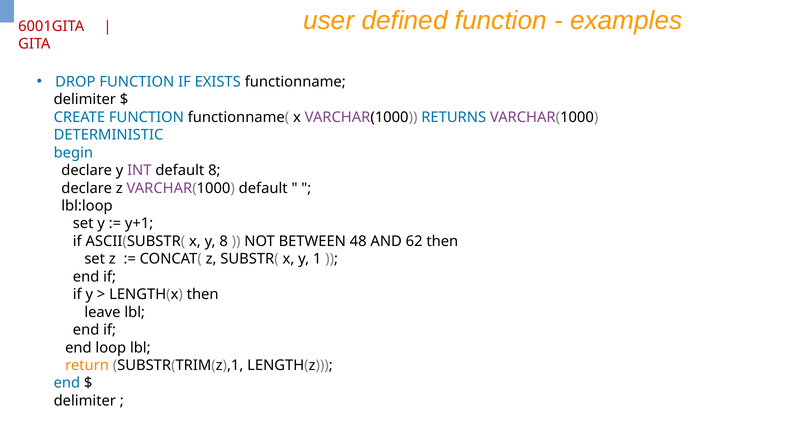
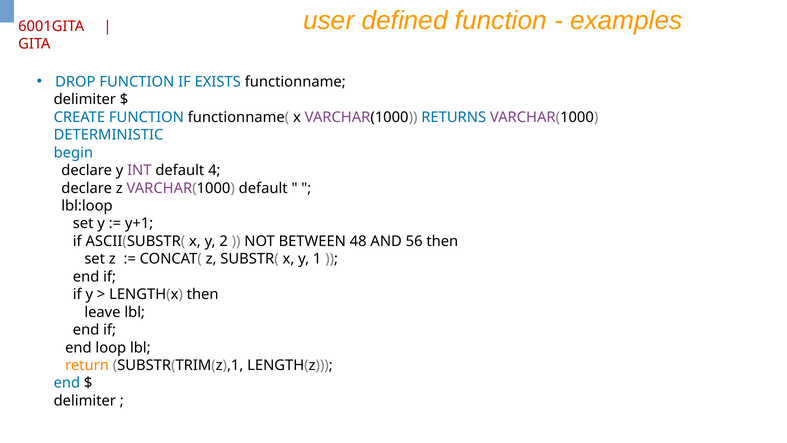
default 8: 8 -> 4
y 8: 8 -> 2
62: 62 -> 56
